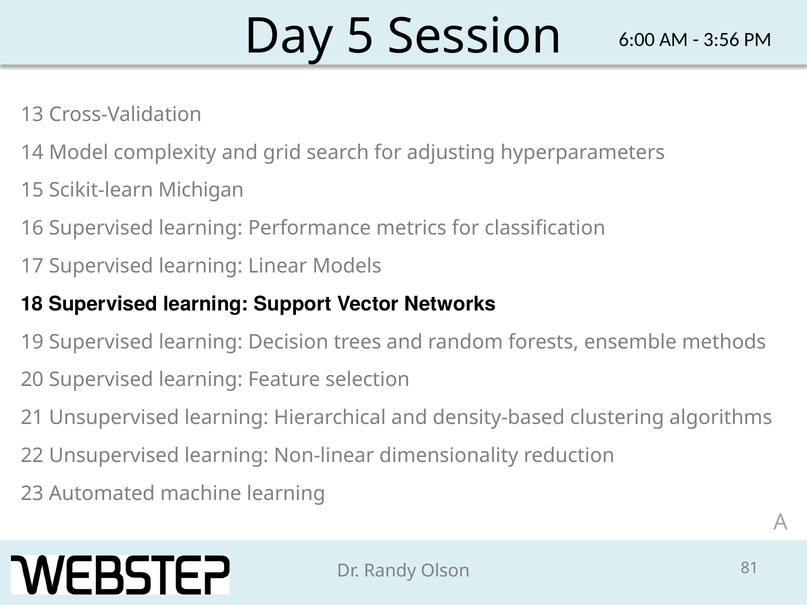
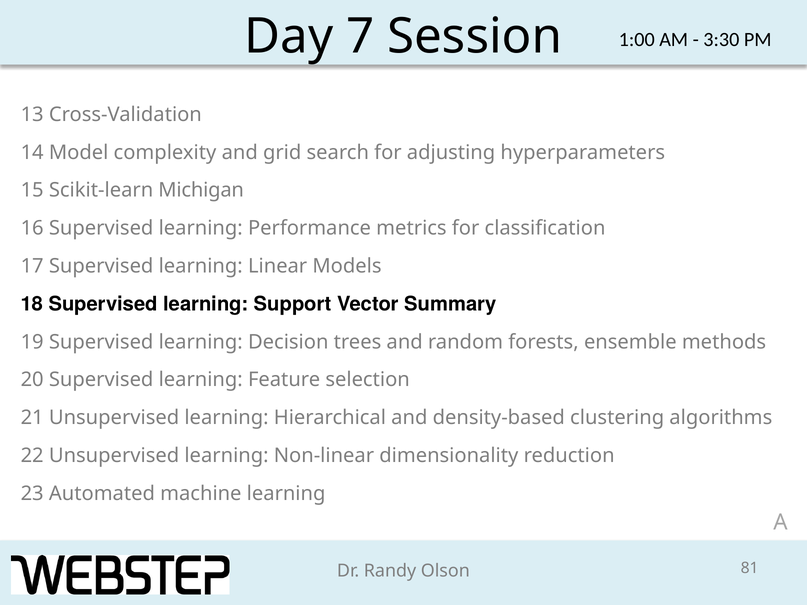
5: 5 -> 7
6:00: 6:00 -> 1:00
3:56: 3:56 -> 3:30
Networks: Networks -> Summary
